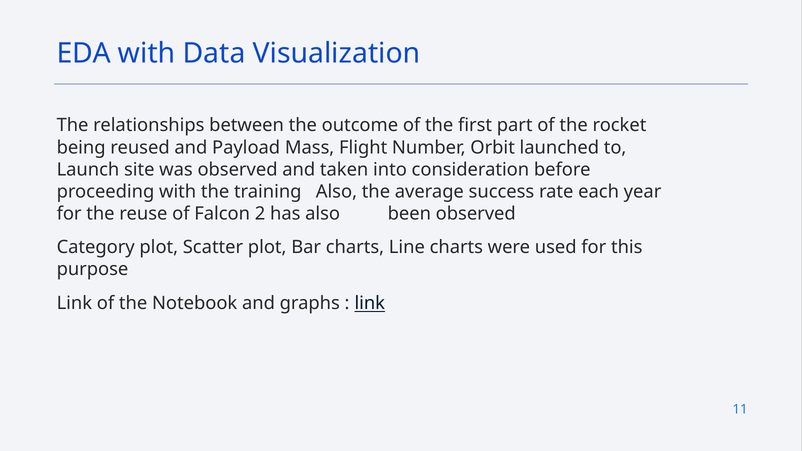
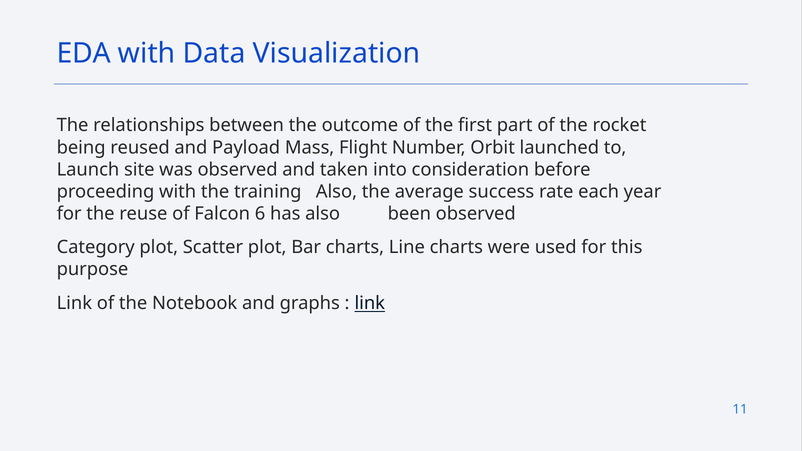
2: 2 -> 6
